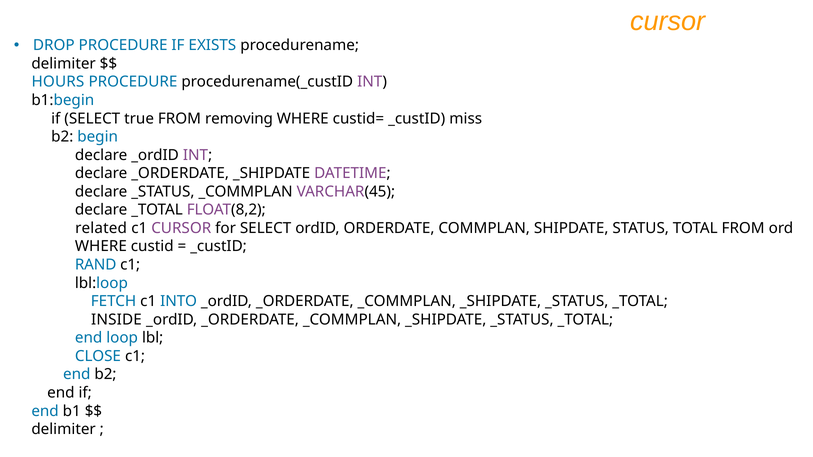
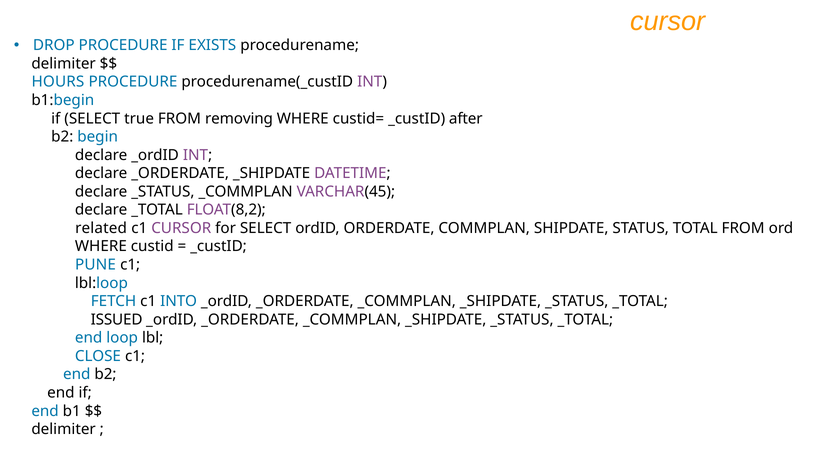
miss: miss -> after
RAND: RAND -> PUNE
INSIDE: INSIDE -> ISSUED
